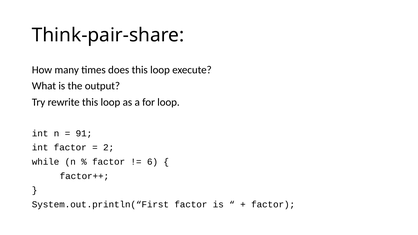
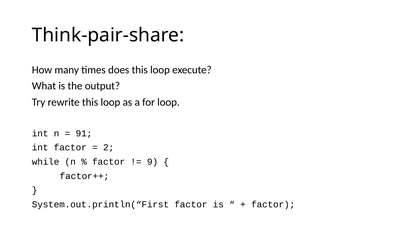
6: 6 -> 9
